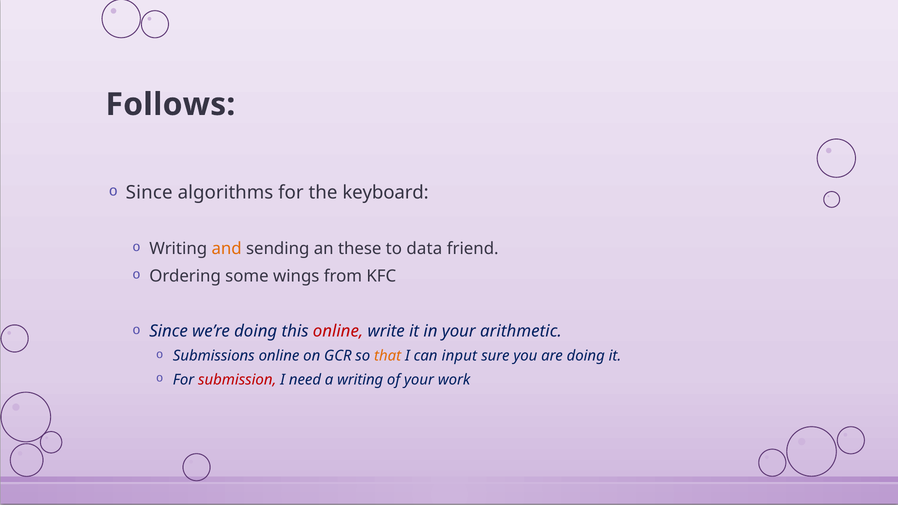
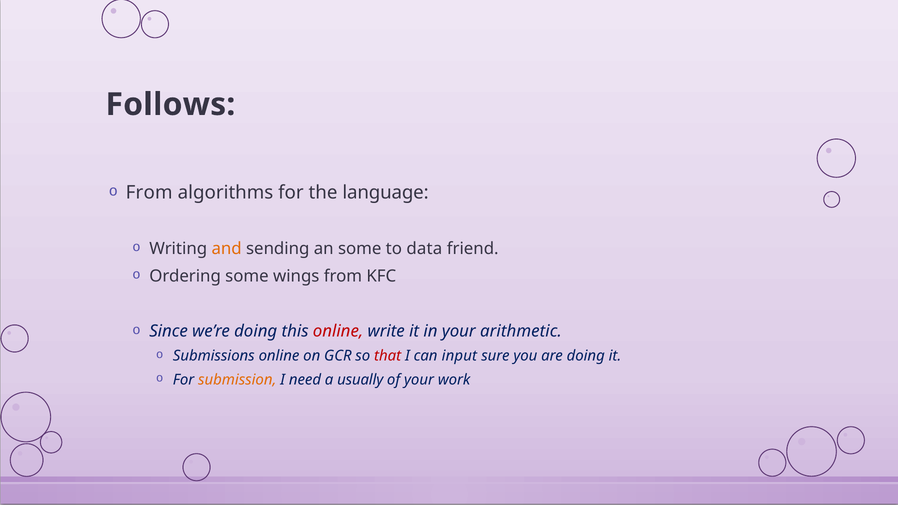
Since at (149, 193): Since -> From
keyboard: keyboard -> language
an these: these -> some
that colour: orange -> red
submission colour: red -> orange
a writing: writing -> usually
